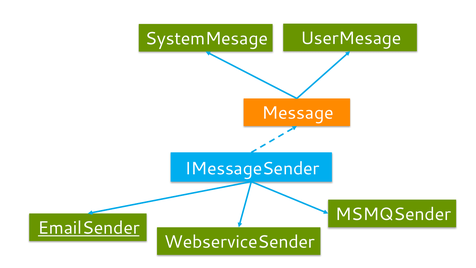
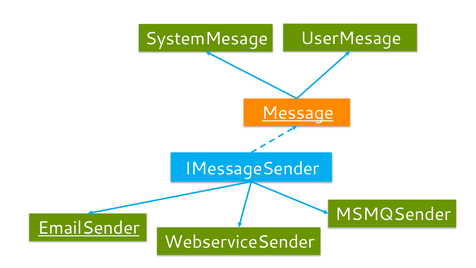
Message underline: none -> present
